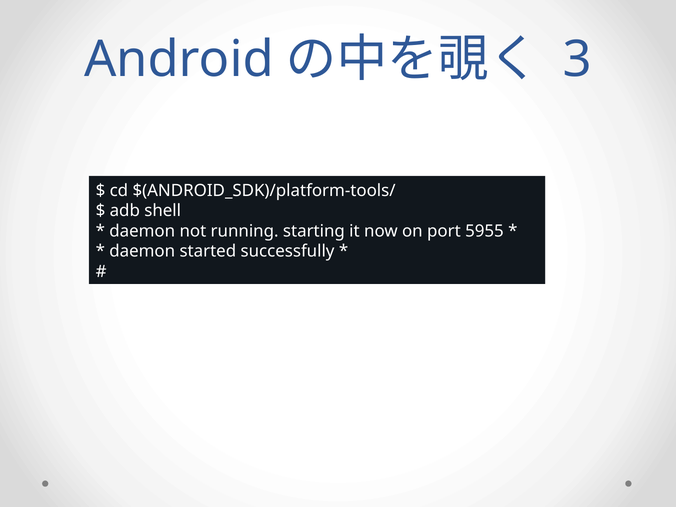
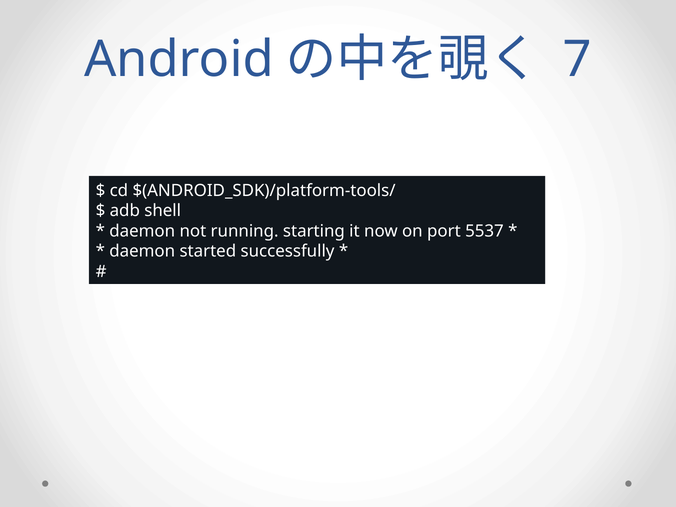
3: 3 -> 7
5955: 5955 -> 5537
